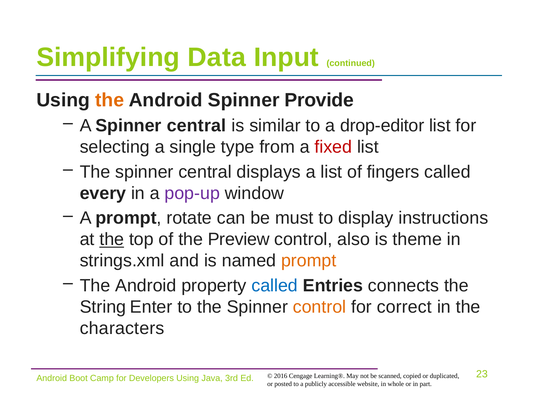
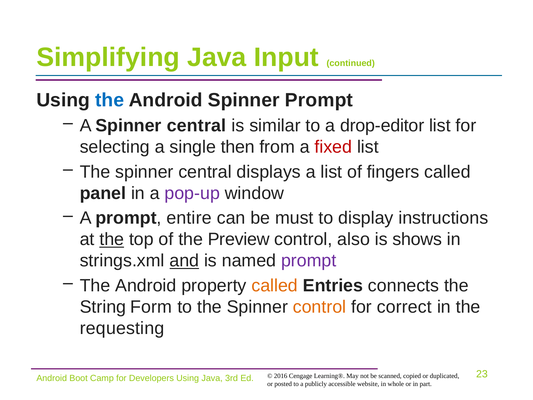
Simplifying Data: Data -> Java
the at (110, 100) colour: orange -> blue
Spinner Provide: Provide -> Prompt
type: type -> then
every: every -> panel
rotate: rotate -> entire
theme: theme -> shows
and underline: none -> present
prompt at (309, 261) colour: orange -> purple
called at (275, 285) colour: blue -> orange
Enter: Enter -> Form
characters: characters -> requesting
